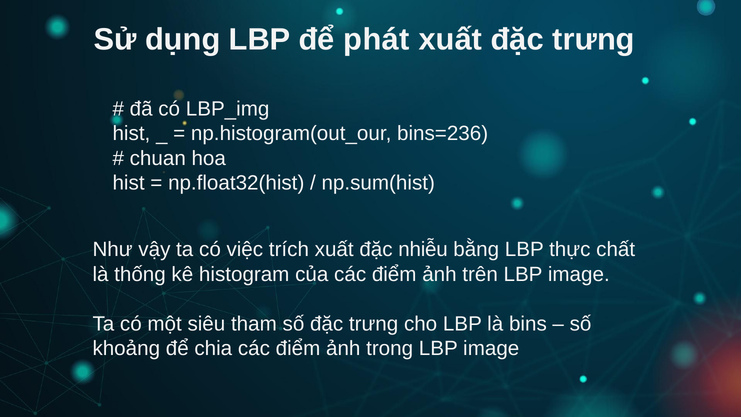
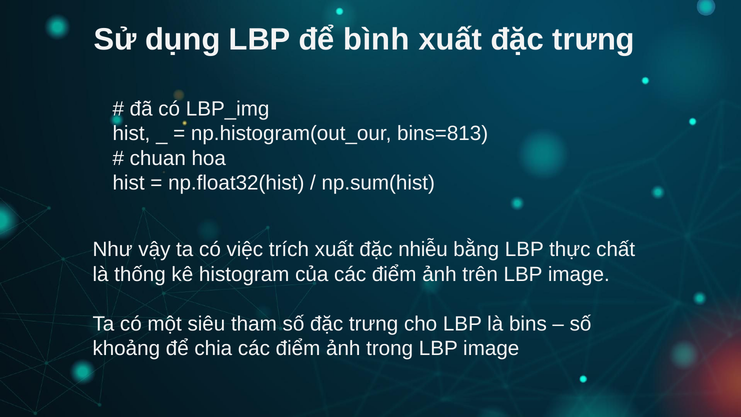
phát: phát -> bình
bins=236: bins=236 -> bins=813
